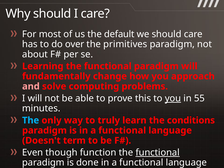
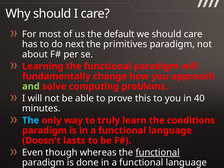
over: over -> next
and at (31, 86) colour: pink -> light green
you at (173, 98) underline: present -> none
55: 55 -> 40
term: term -> lasts
function: function -> whereas
